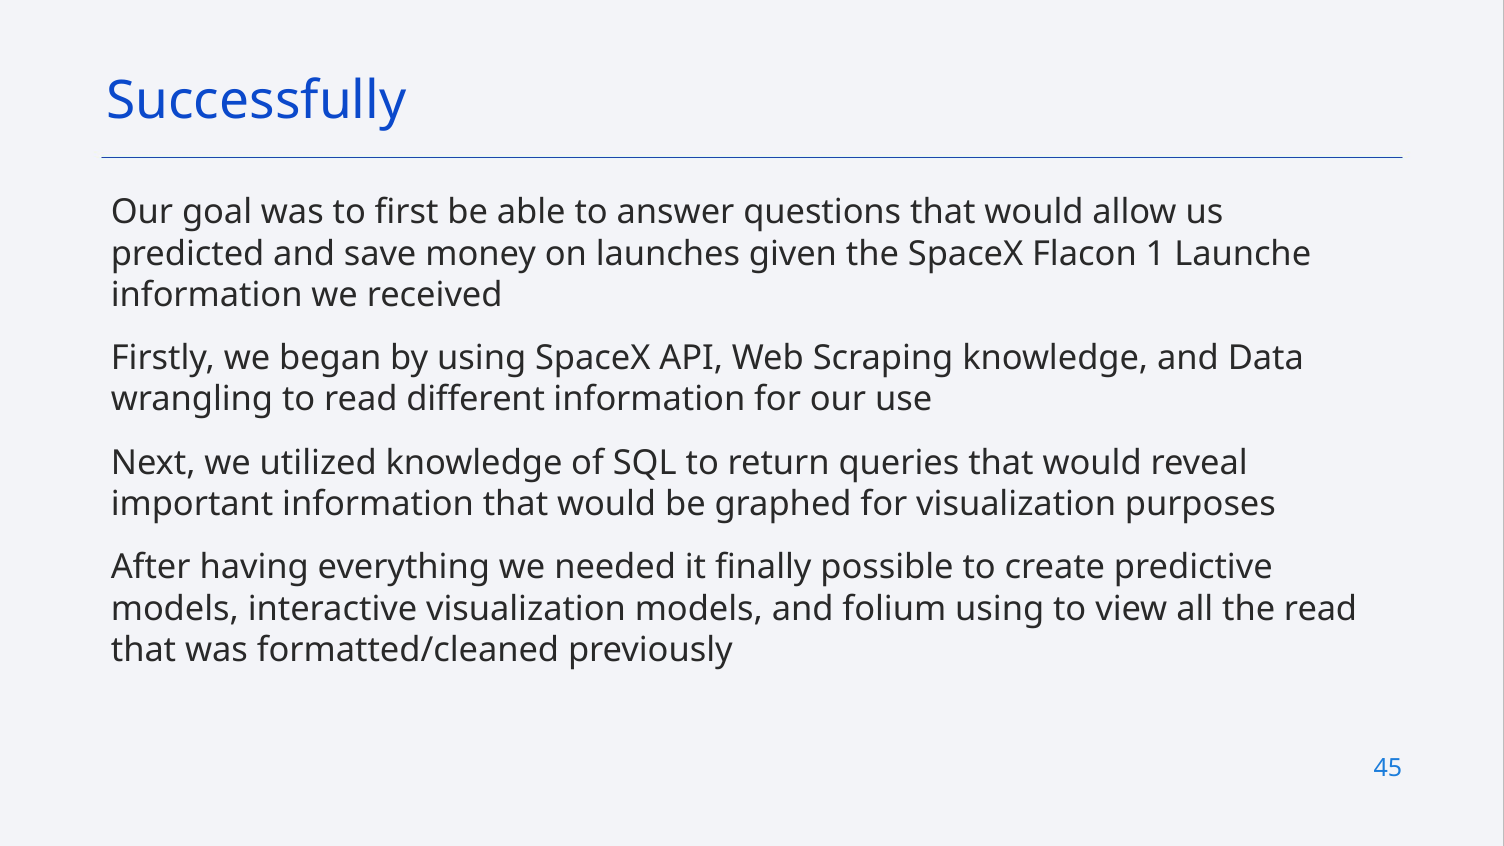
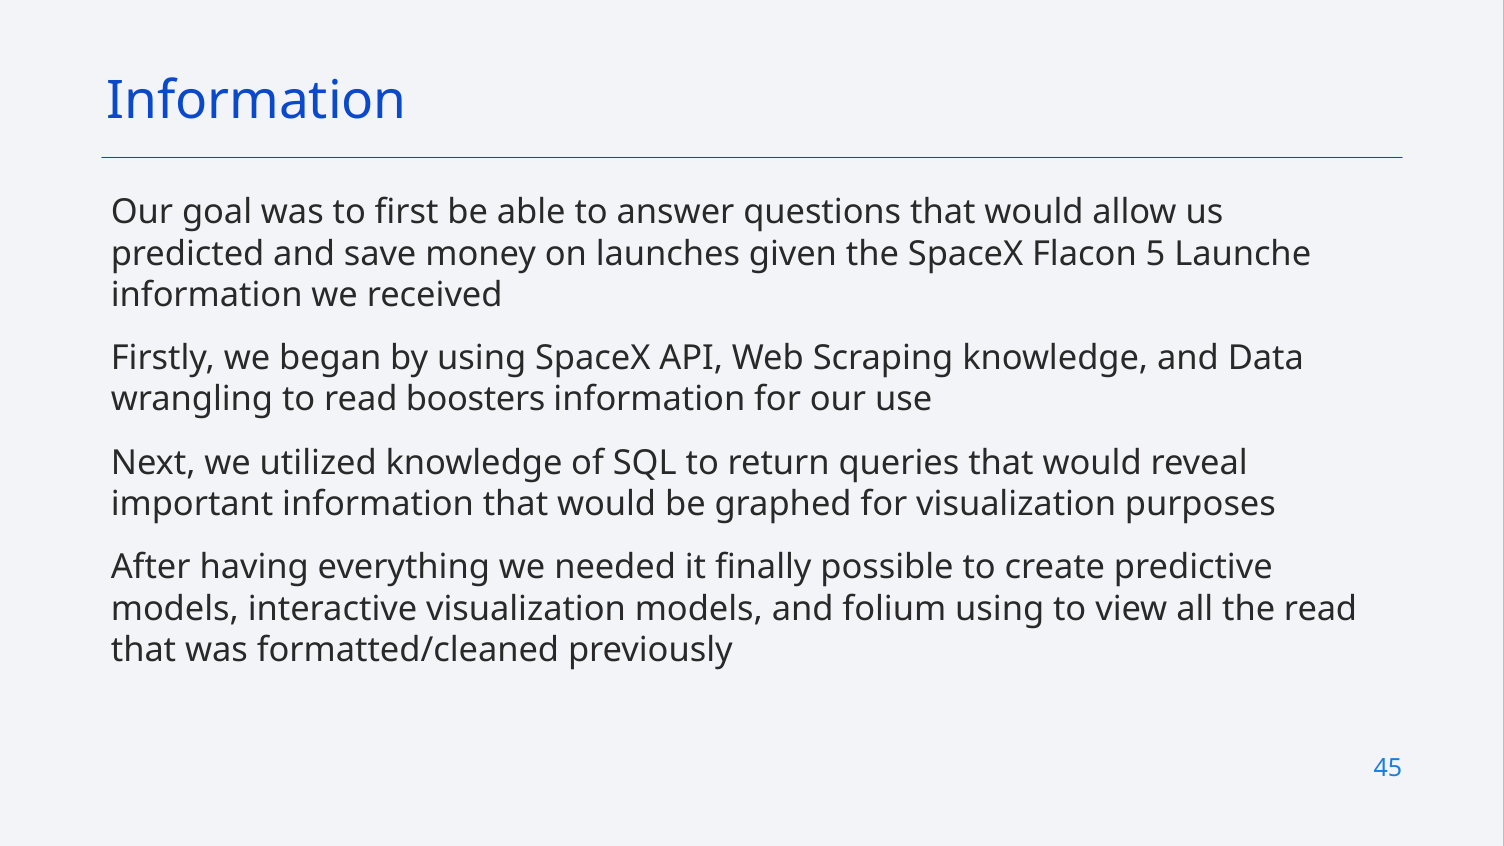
Successfully at (256, 100): Successfully -> Information
1: 1 -> 5
different: different -> boosters
